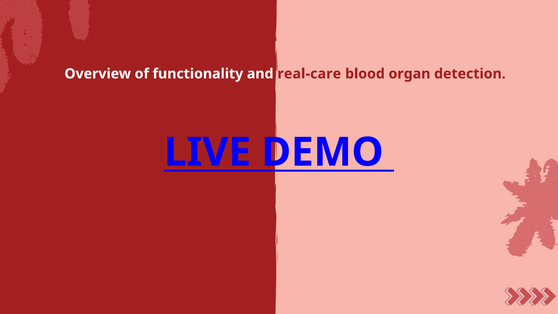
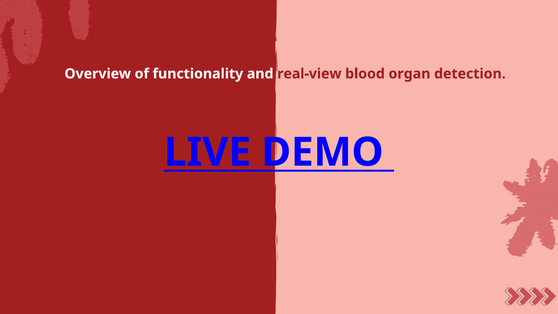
real-care: real-care -> real-view
